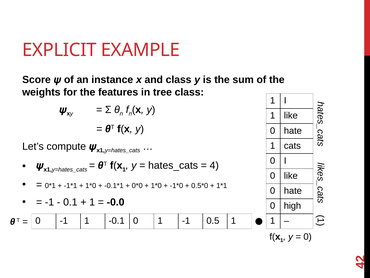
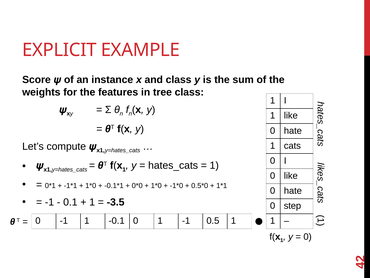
4 at (214, 165): 4 -> 1
-0.0: -0.0 -> -3.5
high: high -> step
